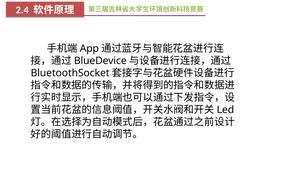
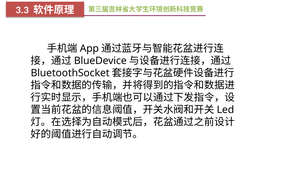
2.4: 2.4 -> 3.3
